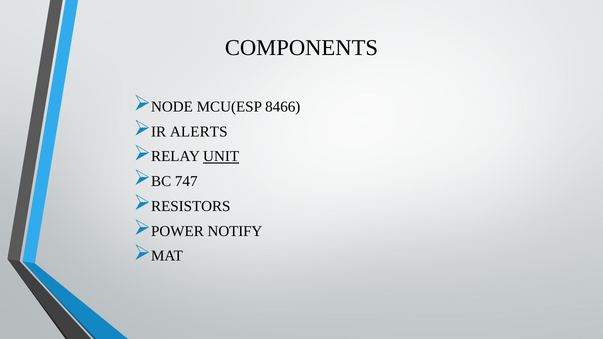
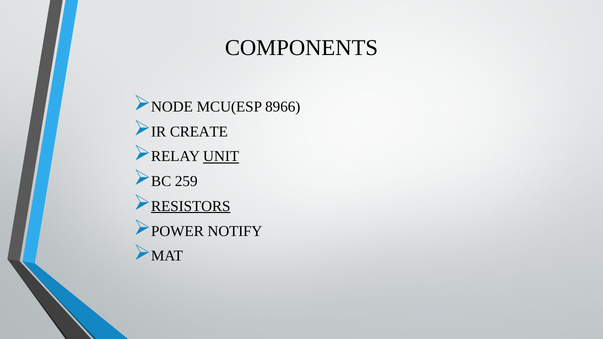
8466: 8466 -> 8966
ALERTS: ALERTS -> CREATE
747: 747 -> 259
RESISTORS underline: none -> present
